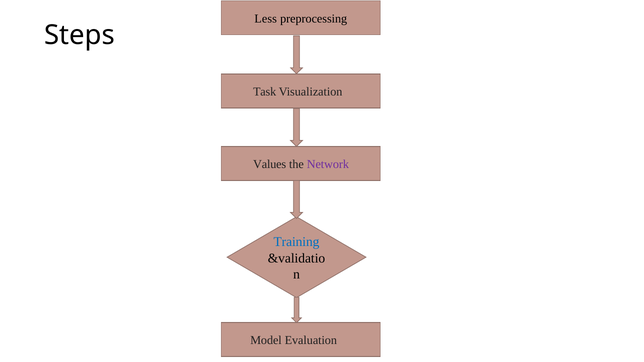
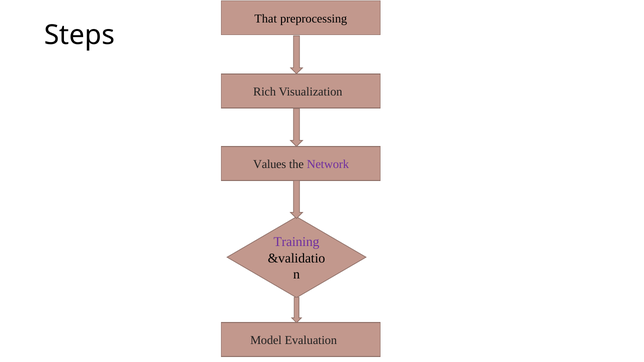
Less: Less -> That
Task: Task -> Rich
Training colour: blue -> purple
